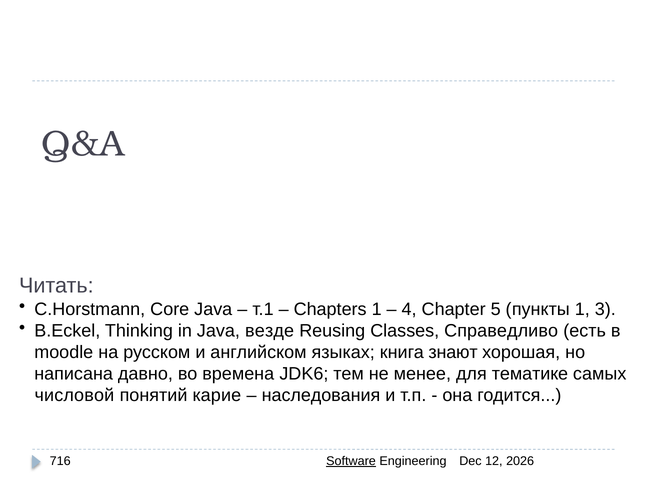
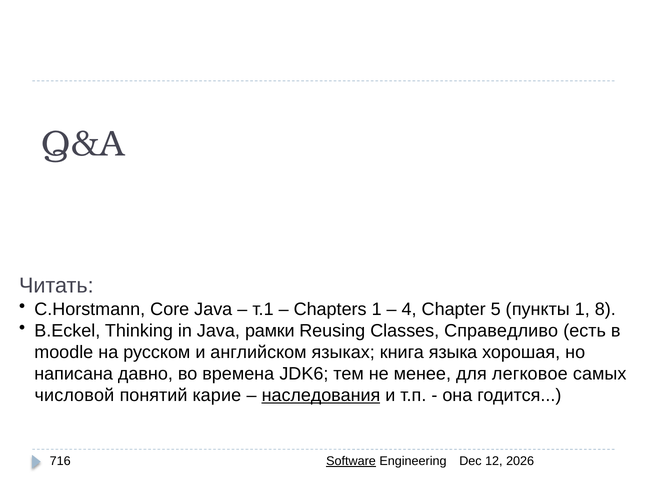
3: 3 -> 8
везде: везде -> рамки
знают: знают -> языка
тематике: тематике -> легковое
наследования underline: none -> present
